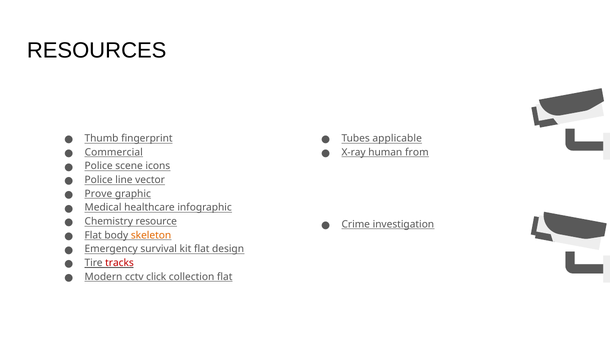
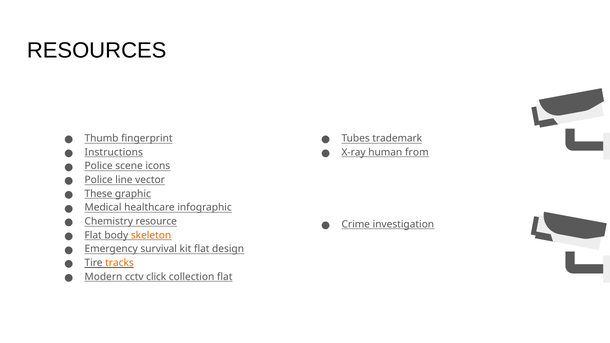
applicable: applicable -> trademark
Commercial: Commercial -> Instructions
Prove: Prove -> These
tracks colour: red -> orange
